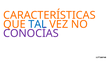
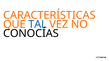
CONOCÍAS colour: purple -> black
